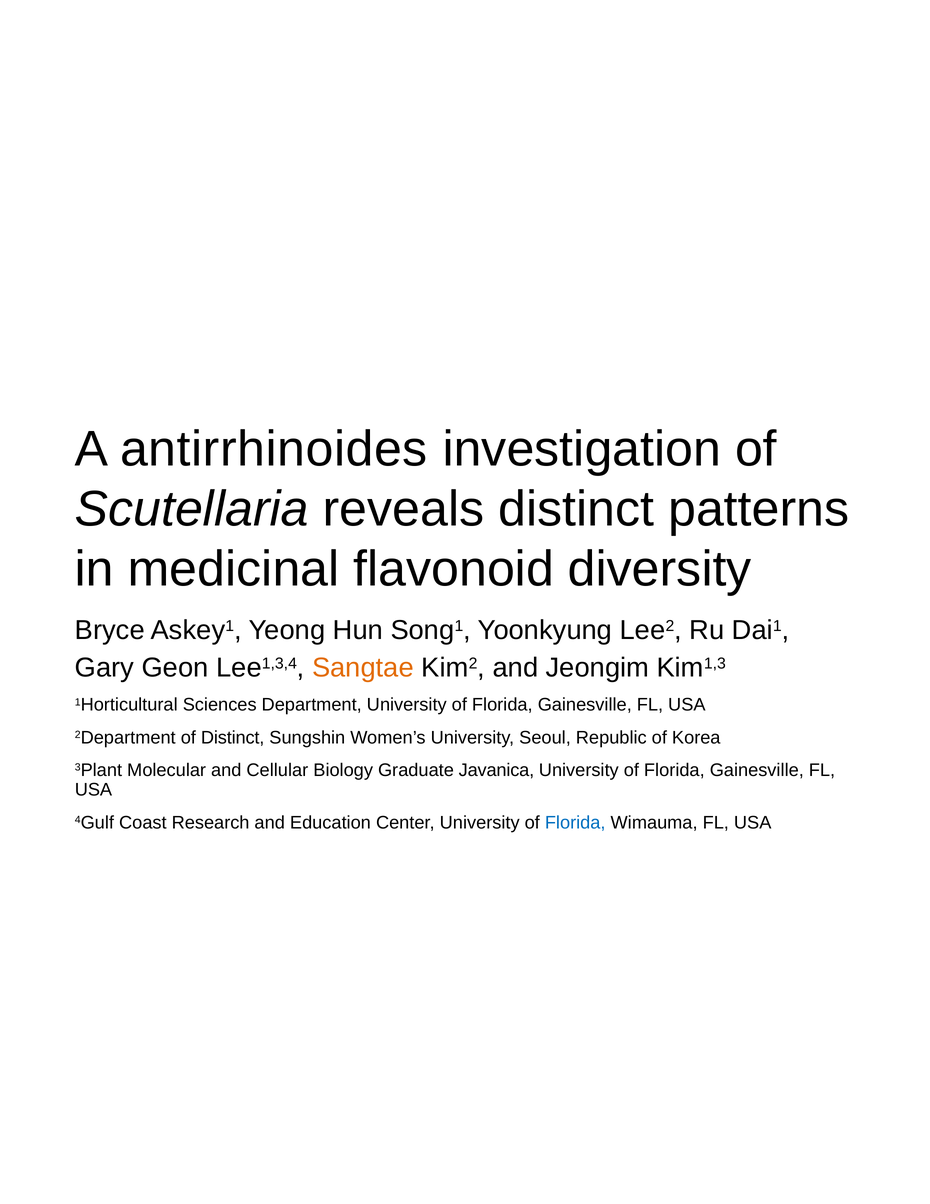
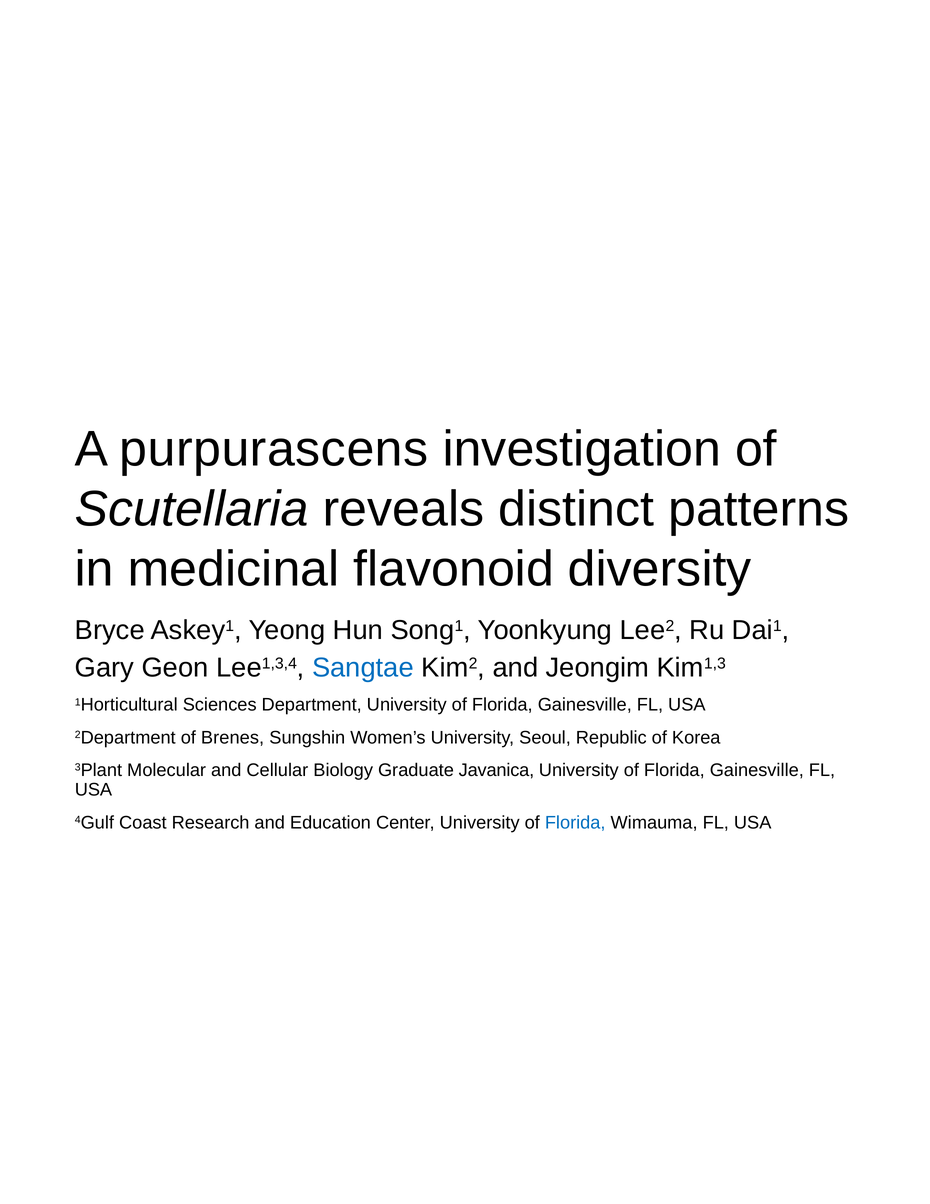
antirrhinoides: antirrhinoides -> purpurascens
Sangtae colour: orange -> blue
of Distinct: Distinct -> Brenes
